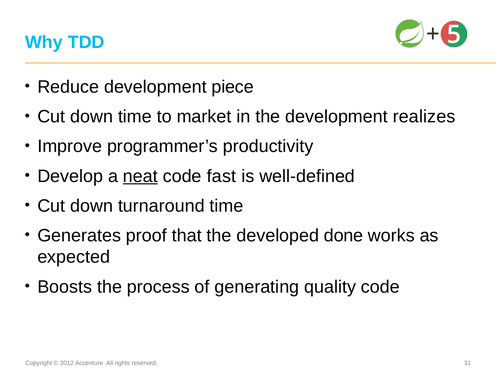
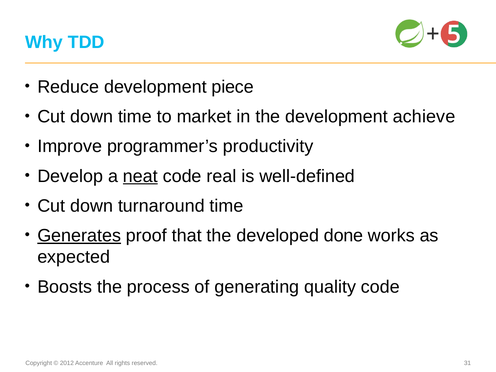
realizes: realizes -> achieve
fast: fast -> real
Generates underline: none -> present
